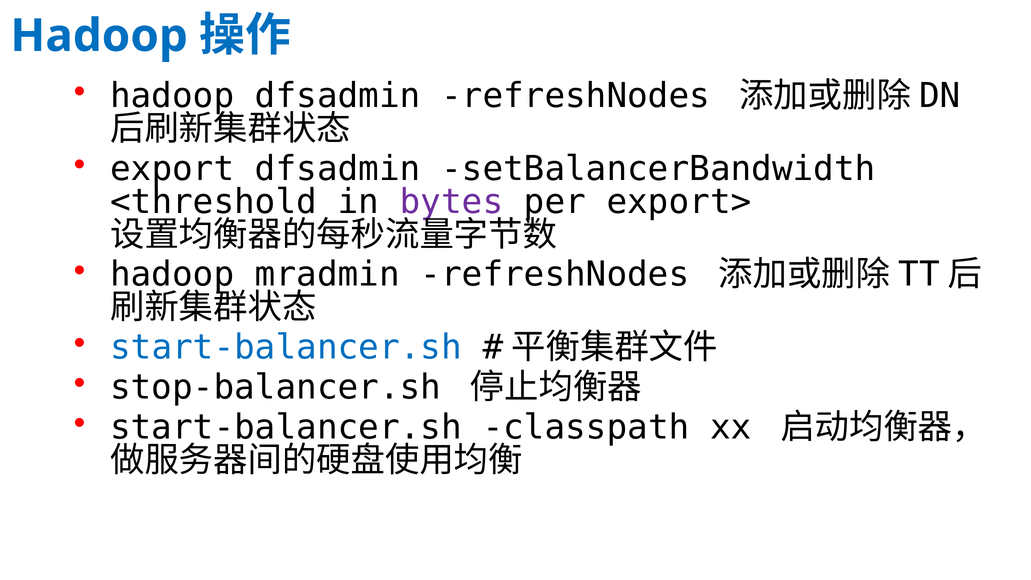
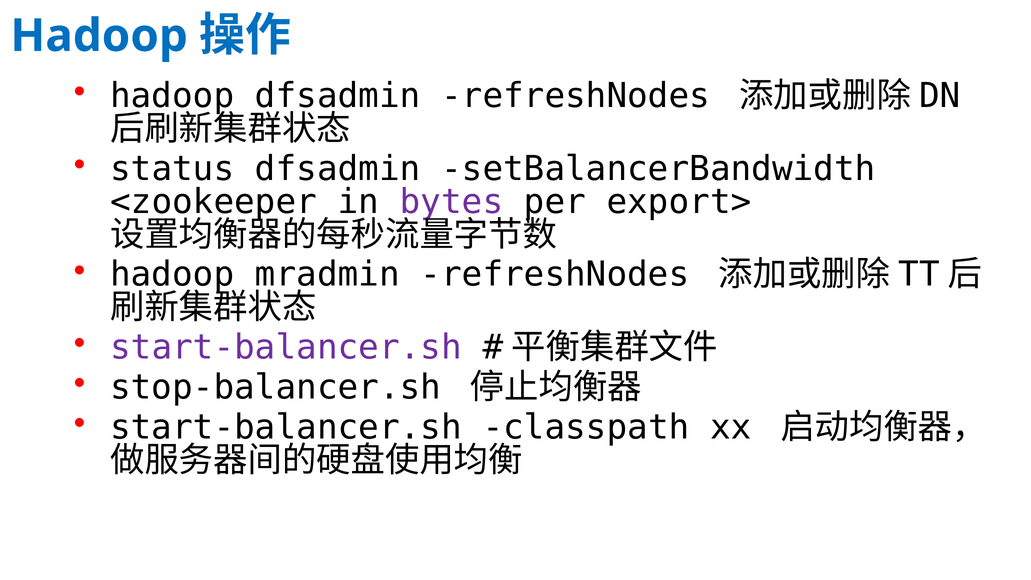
export: export -> status
<threshold: <threshold -> <zookeeper
start-balancer.sh at (286, 347) colour: blue -> purple
